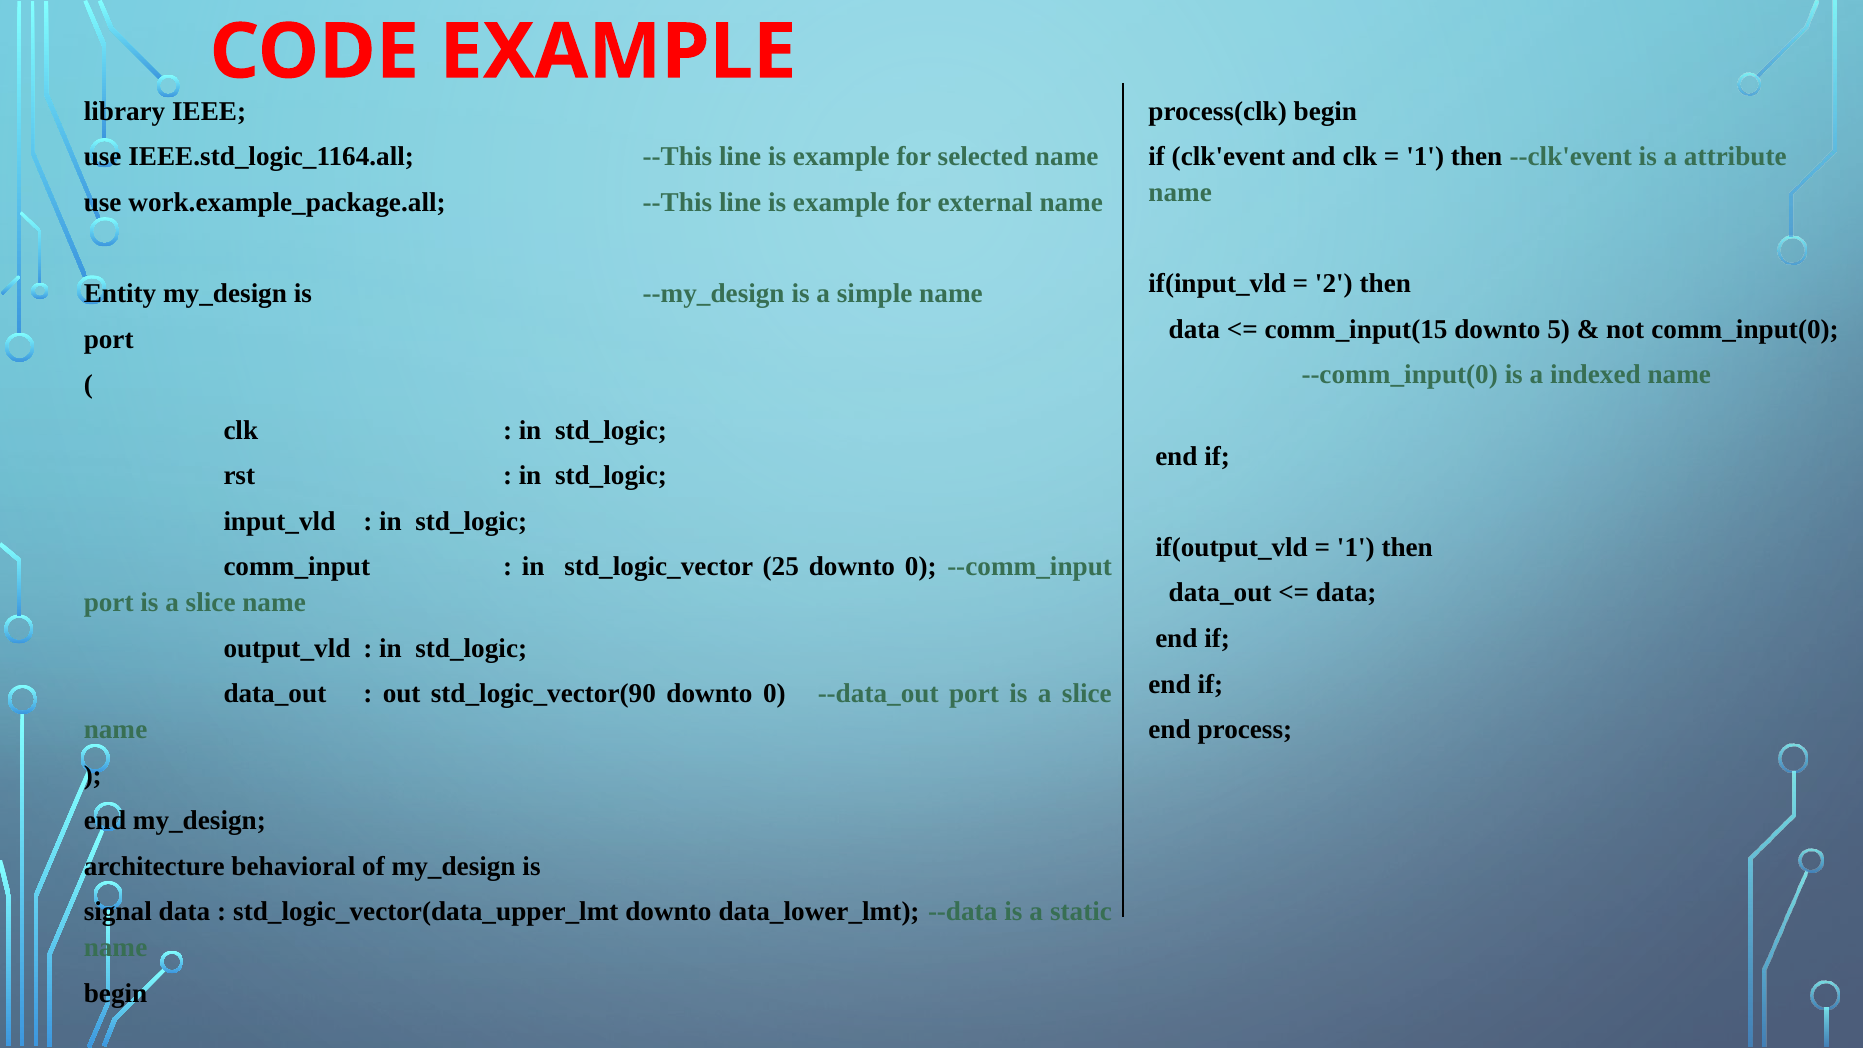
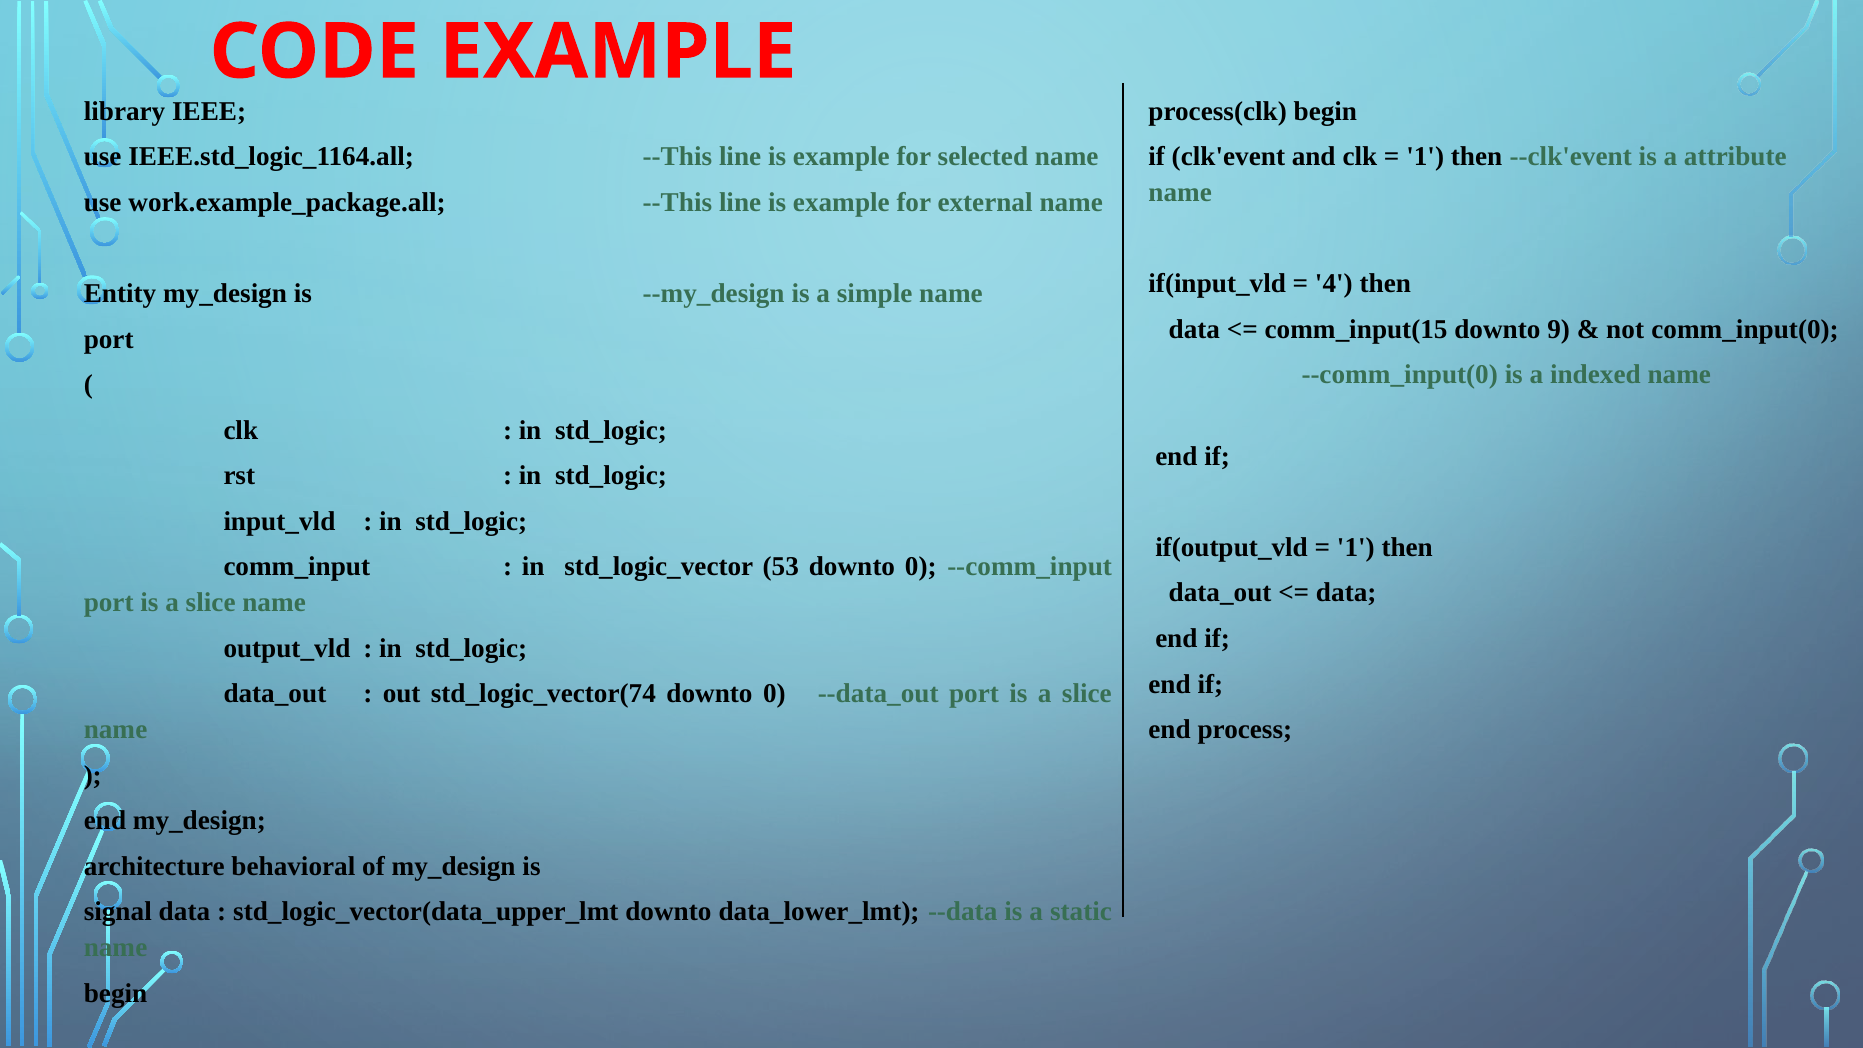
2: 2 -> 4
5: 5 -> 9
25: 25 -> 53
std_logic_vector(90: std_logic_vector(90 -> std_logic_vector(74
